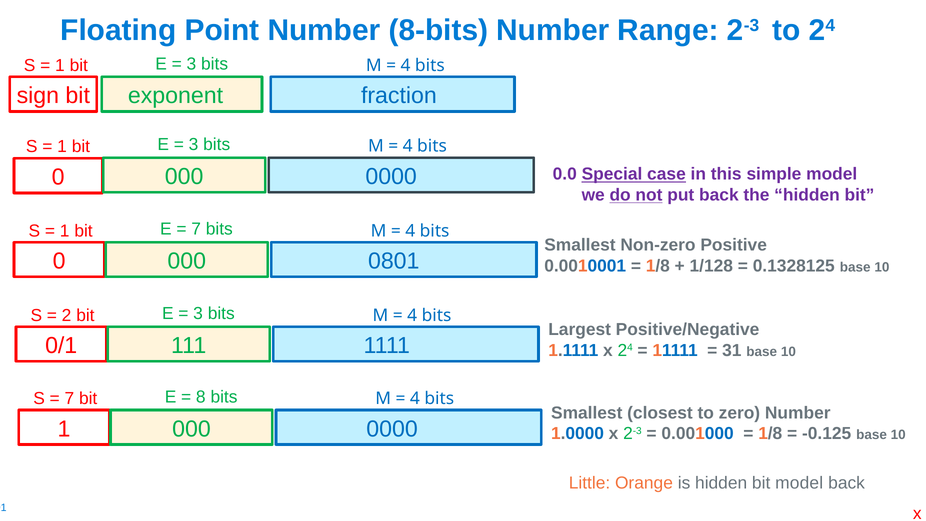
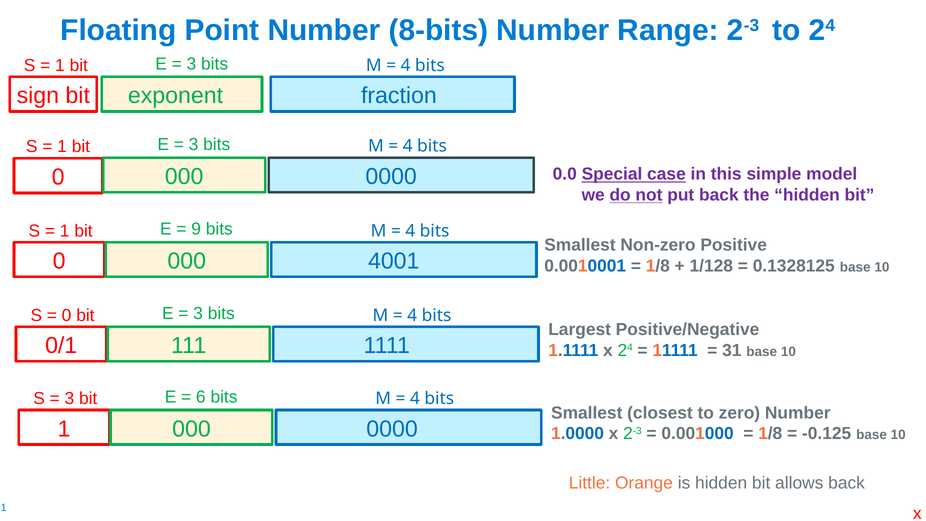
7 at (196, 229): 7 -> 9
0801: 0801 -> 4001
2 at (67, 315): 2 -> 0
7 at (69, 399): 7 -> 3
8: 8 -> 6
bit model: model -> allows
